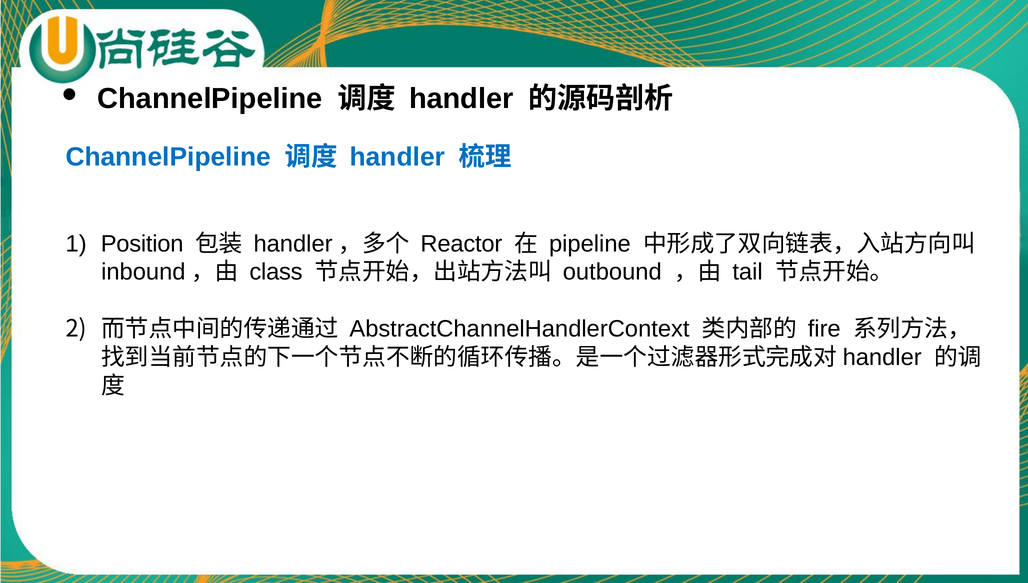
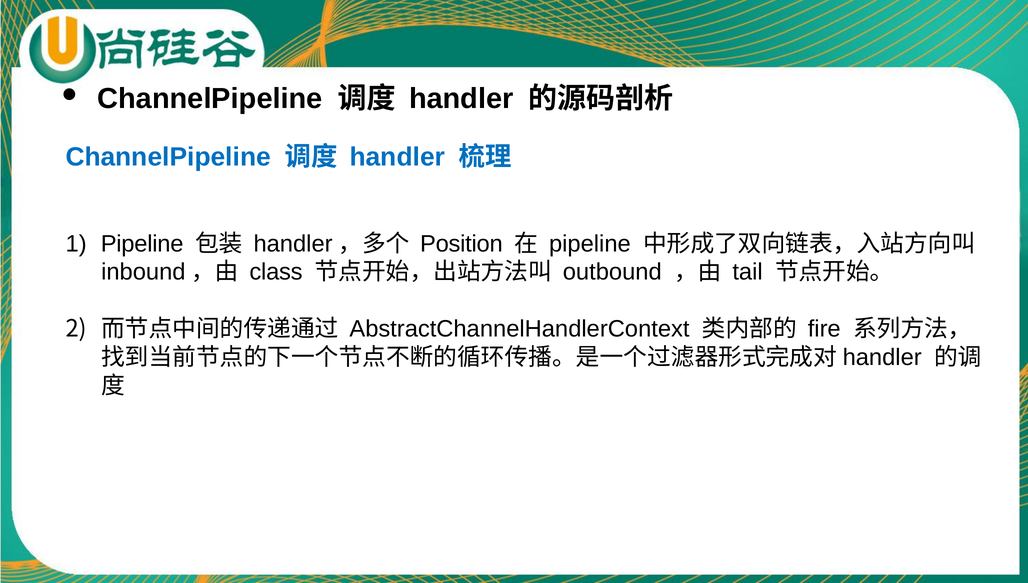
Position at (142, 244): Position -> Pipeline
Reactor: Reactor -> Position
